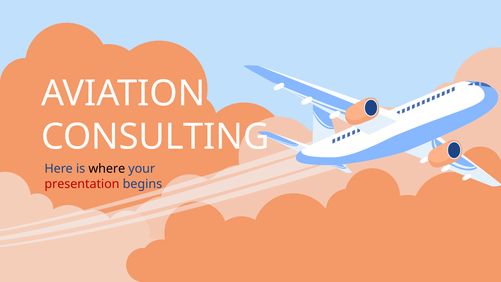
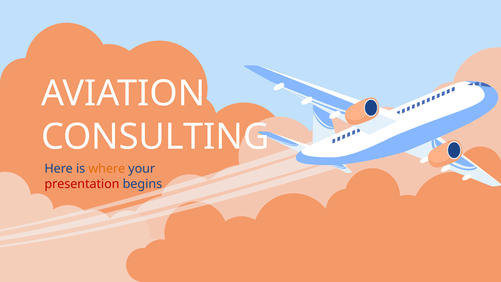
where colour: black -> orange
